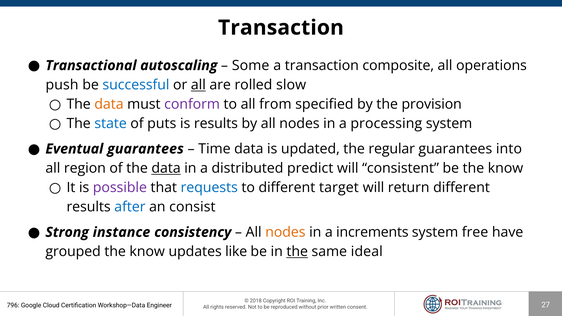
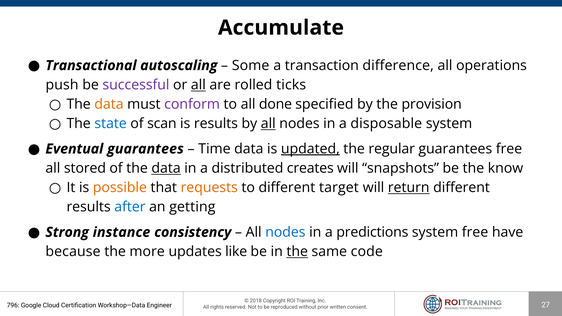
Transaction at (281, 28): Transaction -> Accumulate
composite: composite -> difference
successful colour: blue -> purple
slow: slow -> ticks
from: from -> done
puts: puts -> scan
all at (268, 124) underline: none -> present
processing: processing -> disposable
updated underline: none -> present
guarantees into: into -> free
region: region -> stored
predict: predict -> creates
consistent: consistent -> snapshots
possible colour: purple -> orange
requests colour: blue -> orange
return underline: none -> present
consist: consist -> getting
nodes at (285, 232) colour: orange -> blue
increments: increments -> predictions
grouped: grouped -> because
know at (147, 252): know -> more
ideal: ideal -> code
